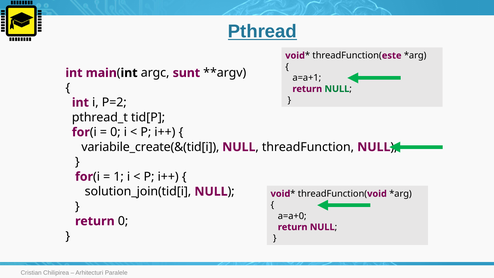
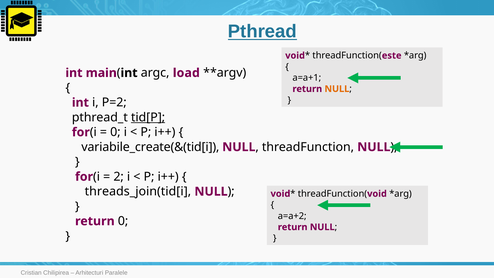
sunt: sunt -> load
NULL at (337, 89) colour: green -> orange
tid[P underline: none -> present
1: 1 -> 2
solution_join(tid[i: solution_join(tid[i -> threads_join(tid[i
a=a+0: a=a+0 -> a=a+2
